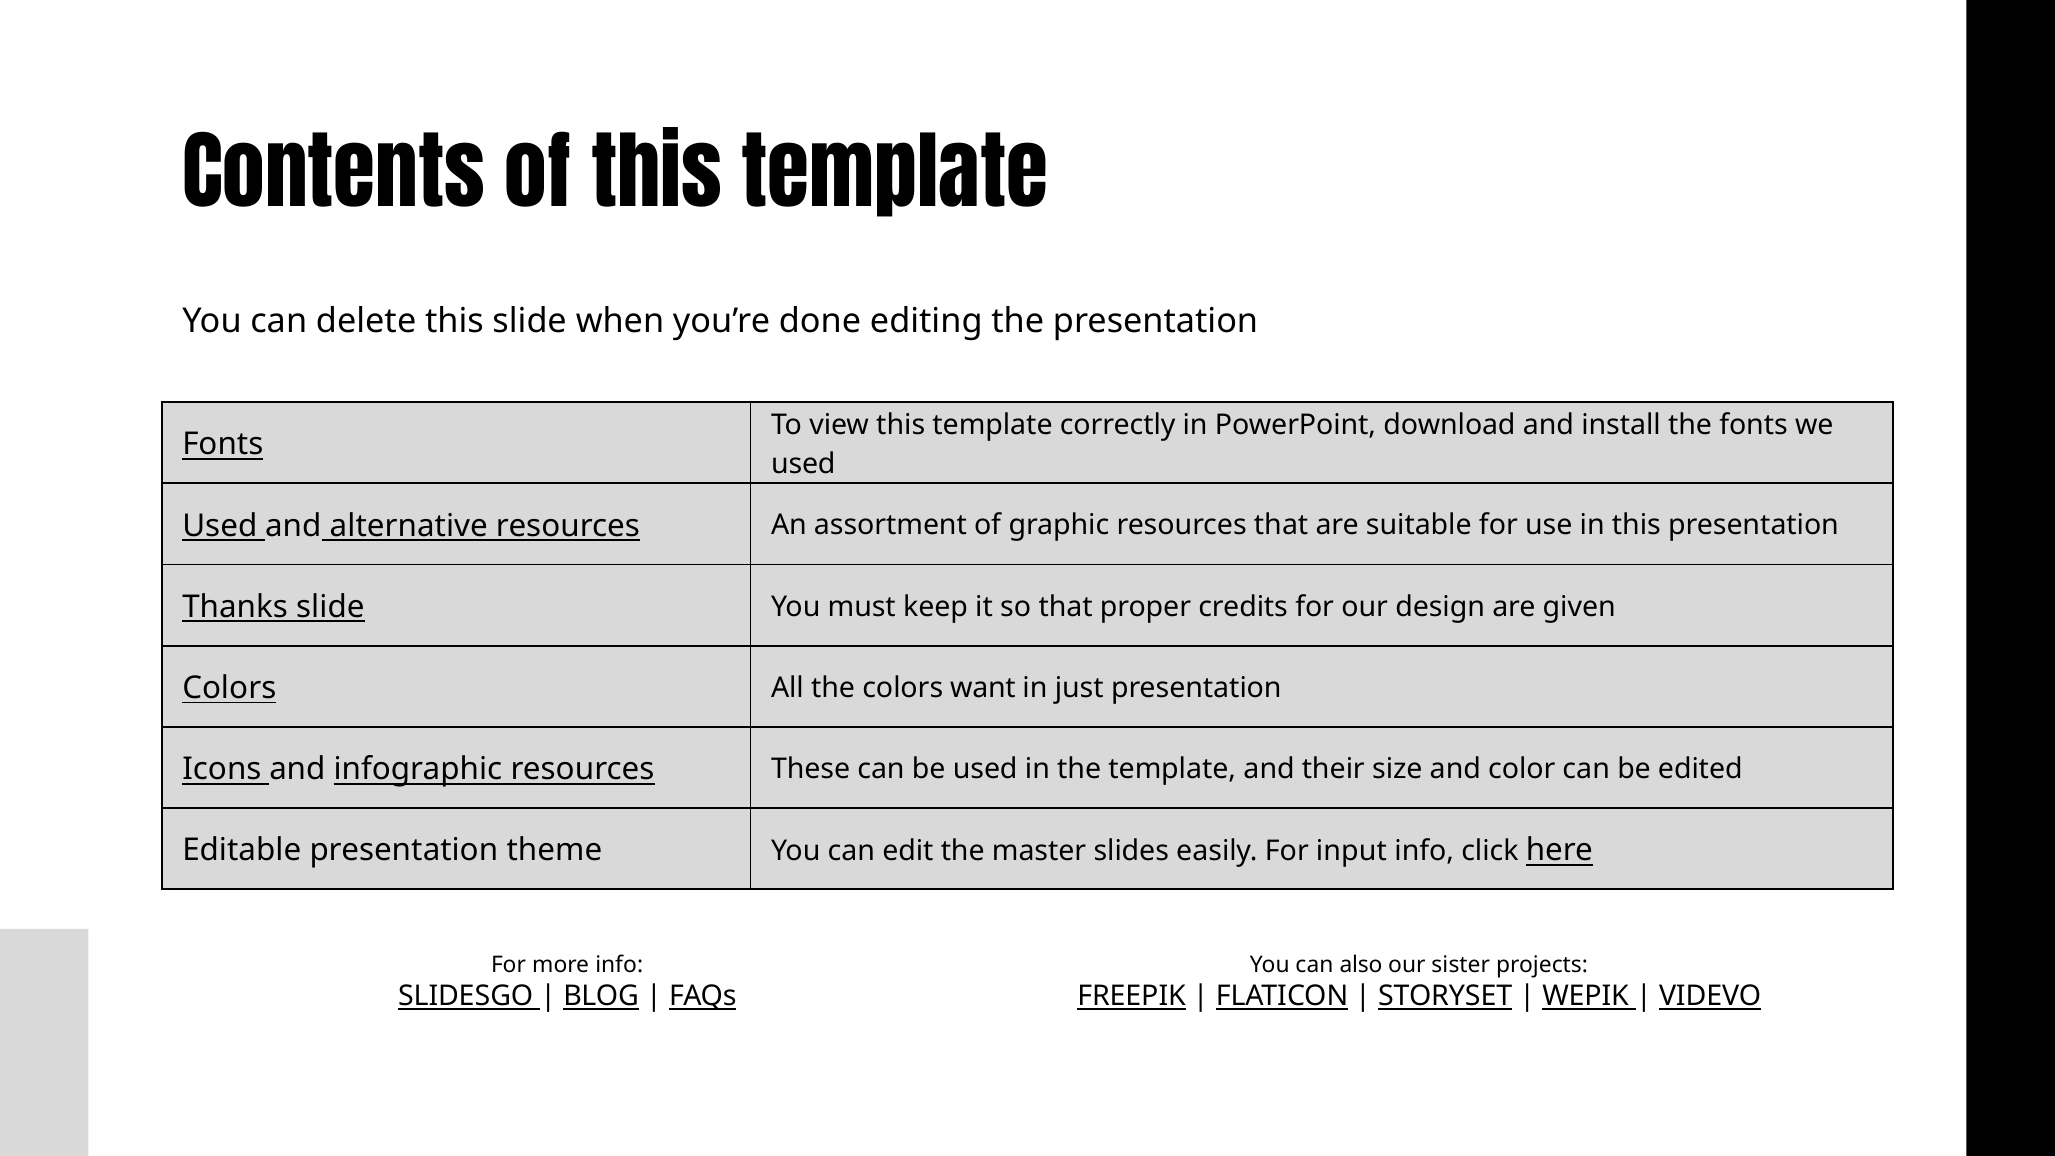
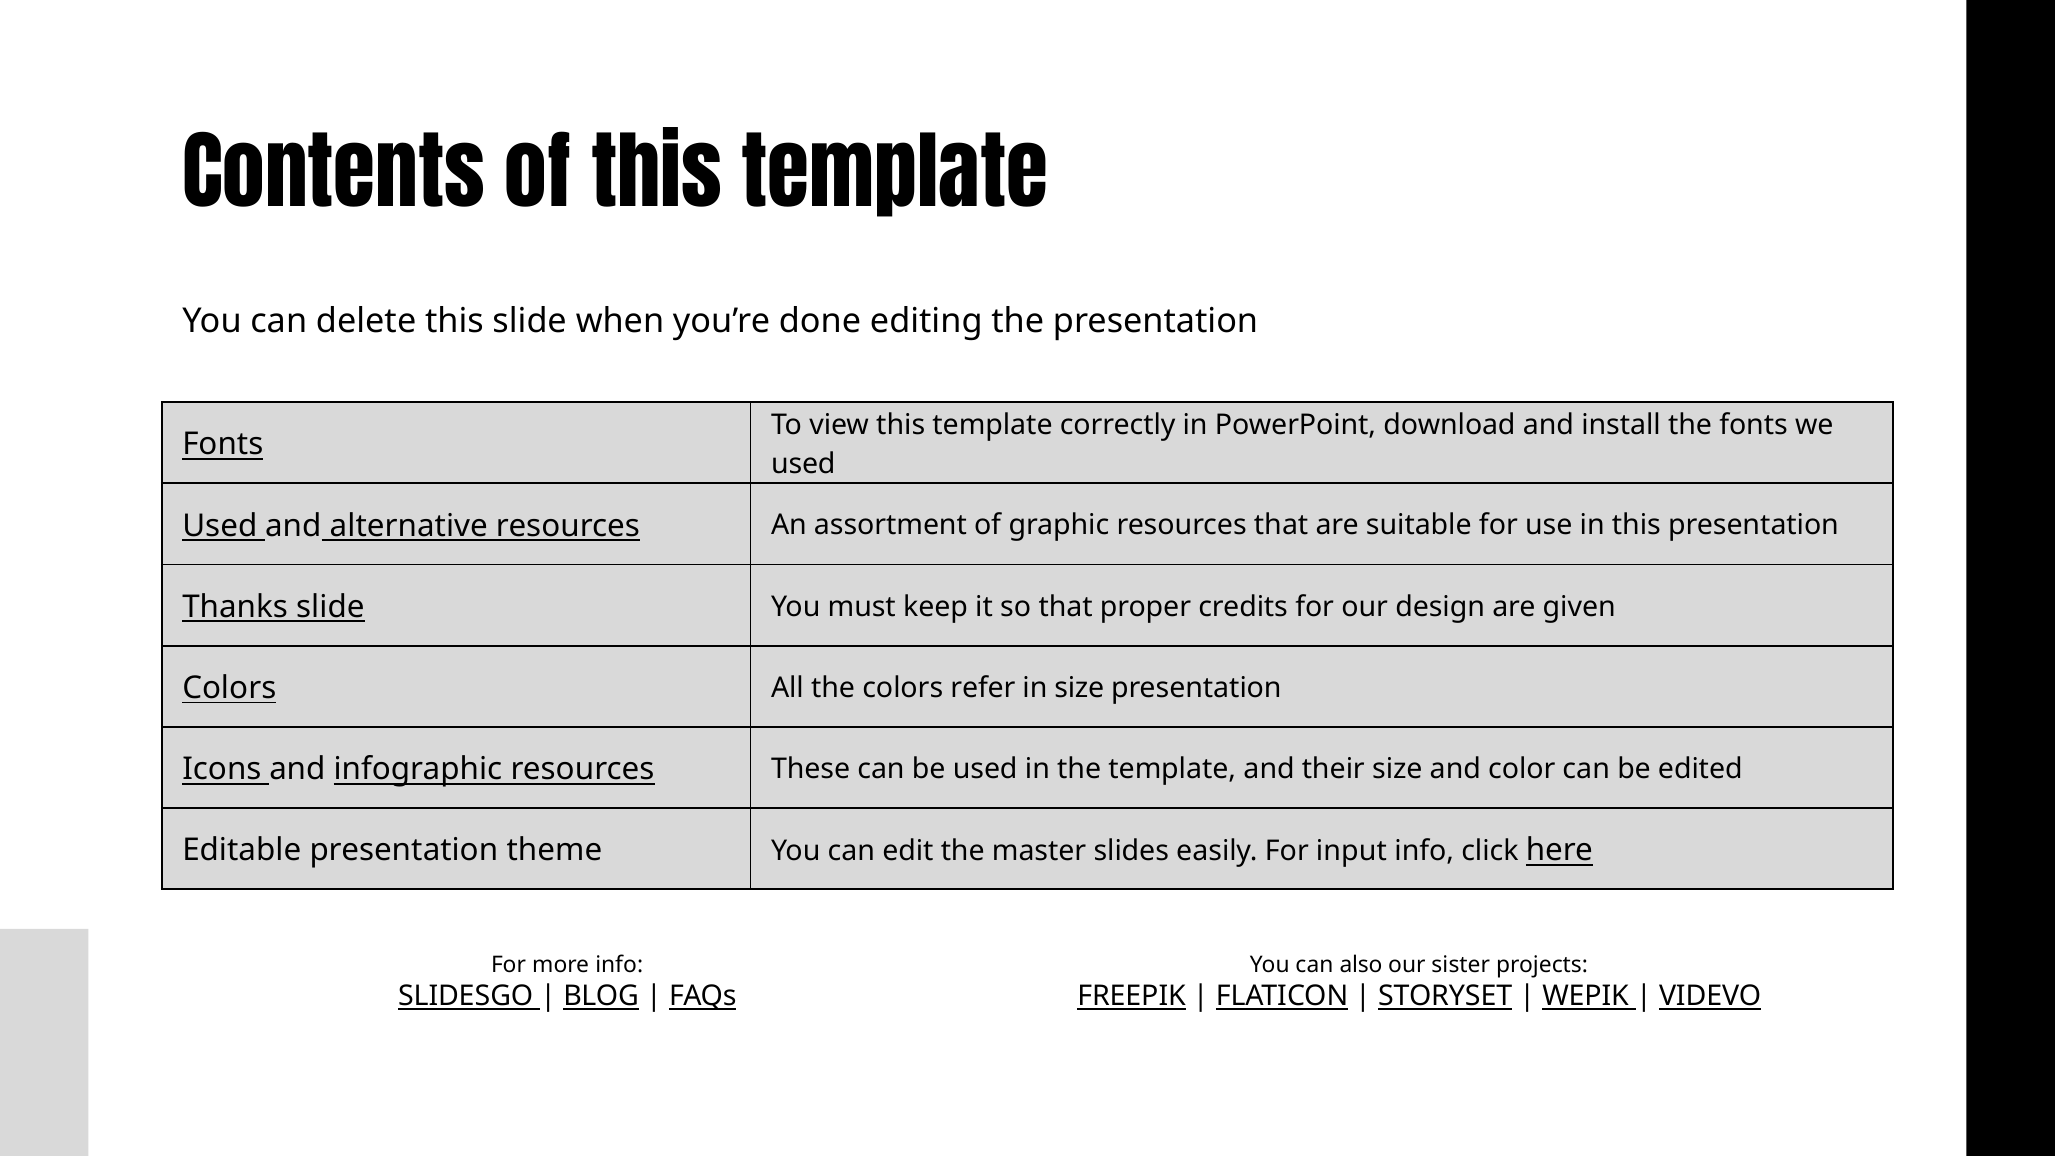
want: want -> refer
in just: just -> size
